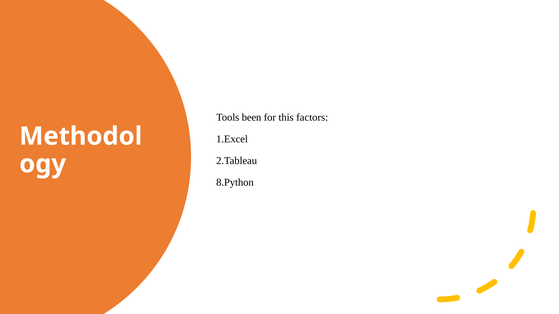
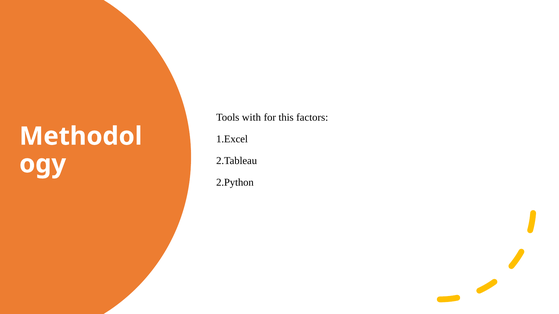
been: been -> with
8.Python: 8.Python -> 2.Python
